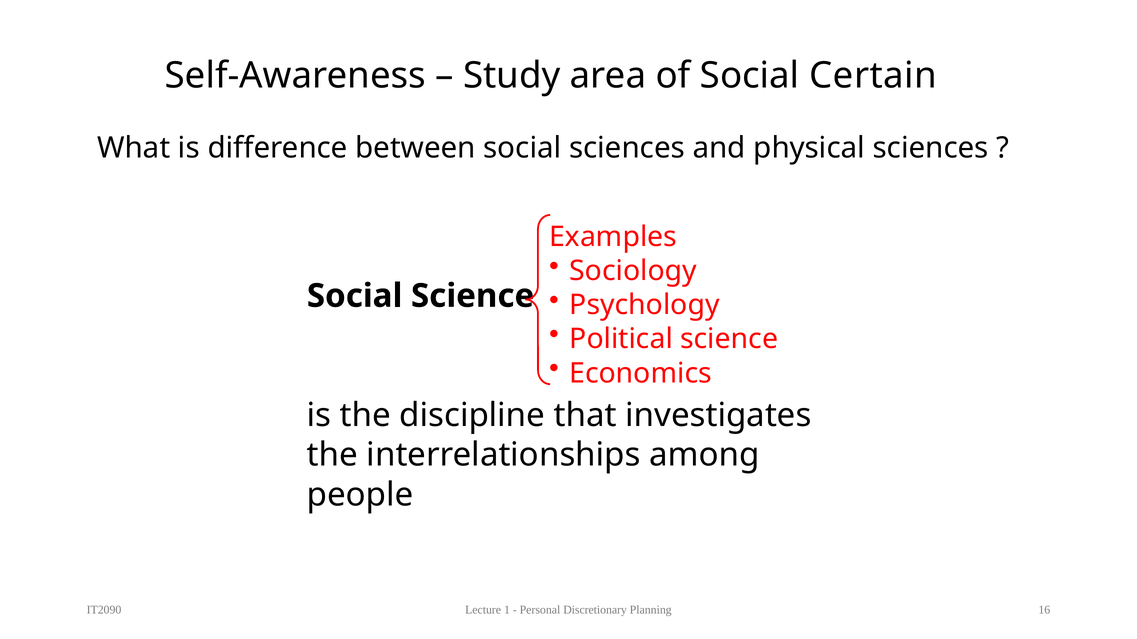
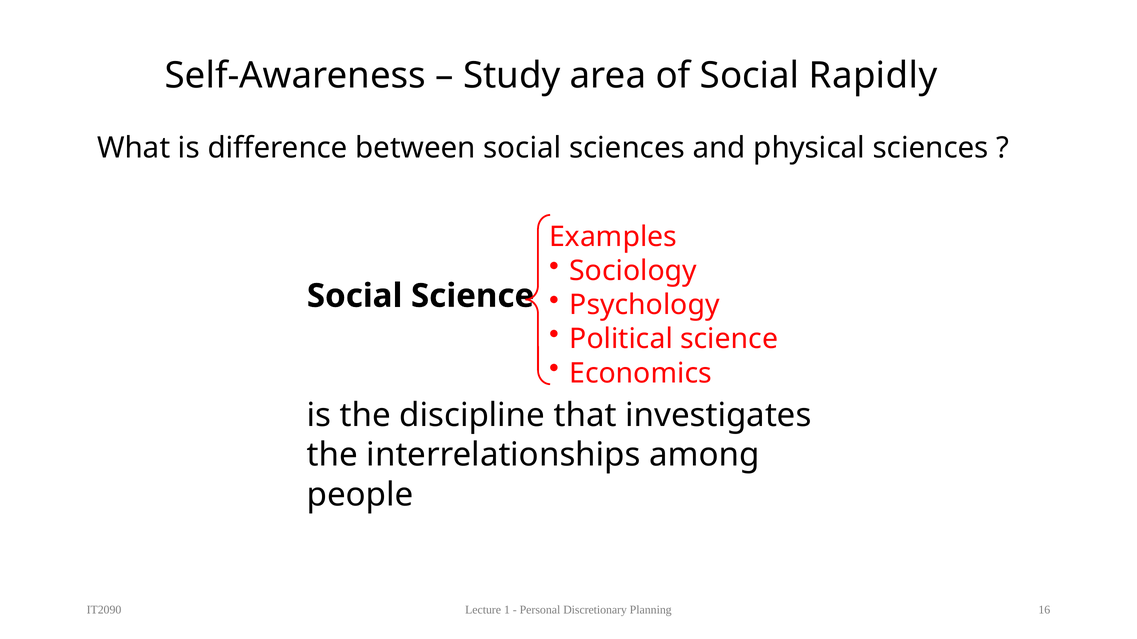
Certain: Certain -> Rapidly
